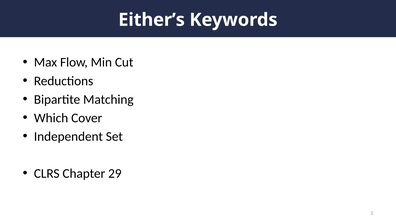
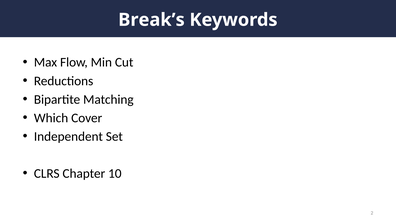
Either’s: Either’s -> Break’s
29: 29 -> 10
